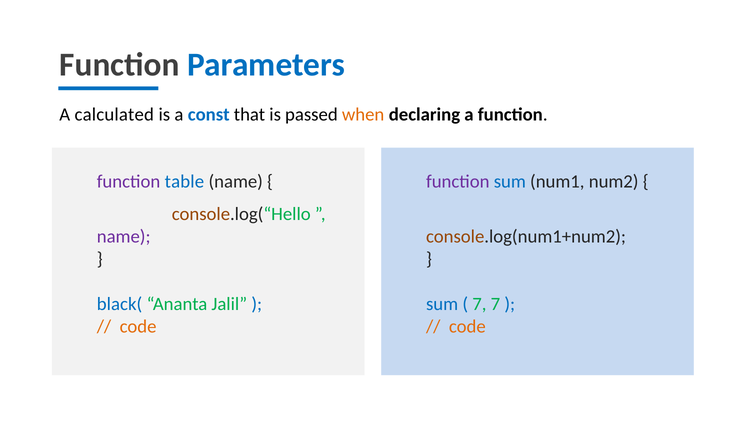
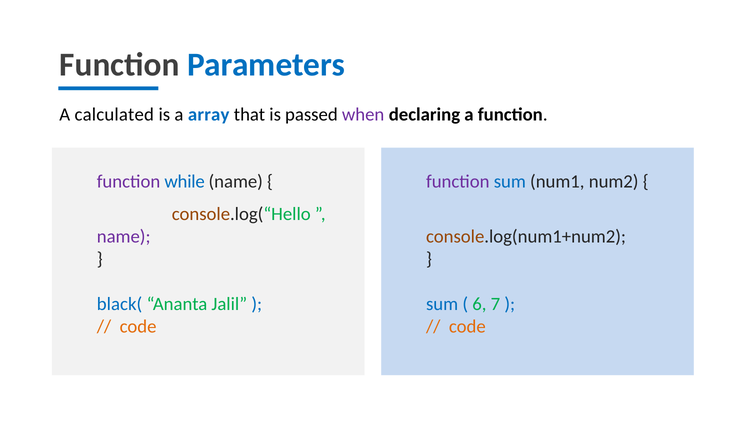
const: const -> array
when colour: orange -> purple
table: table -> while
7 at (479, 304): 7 -> 6
